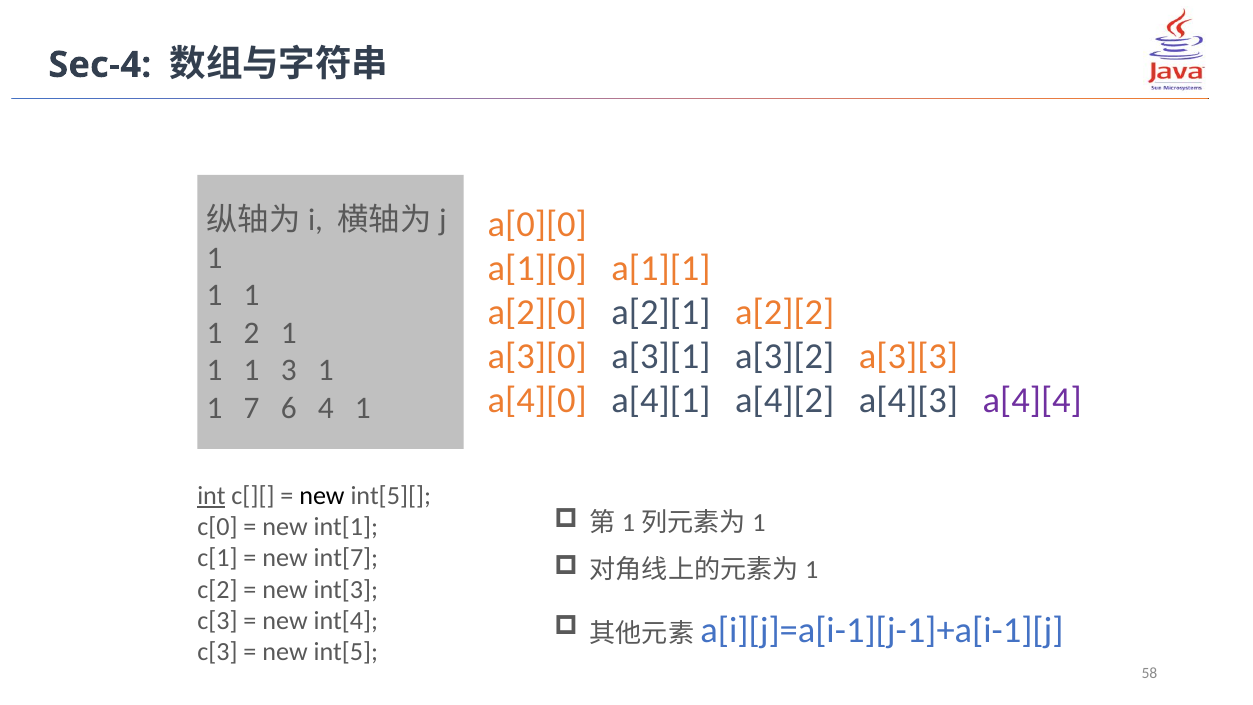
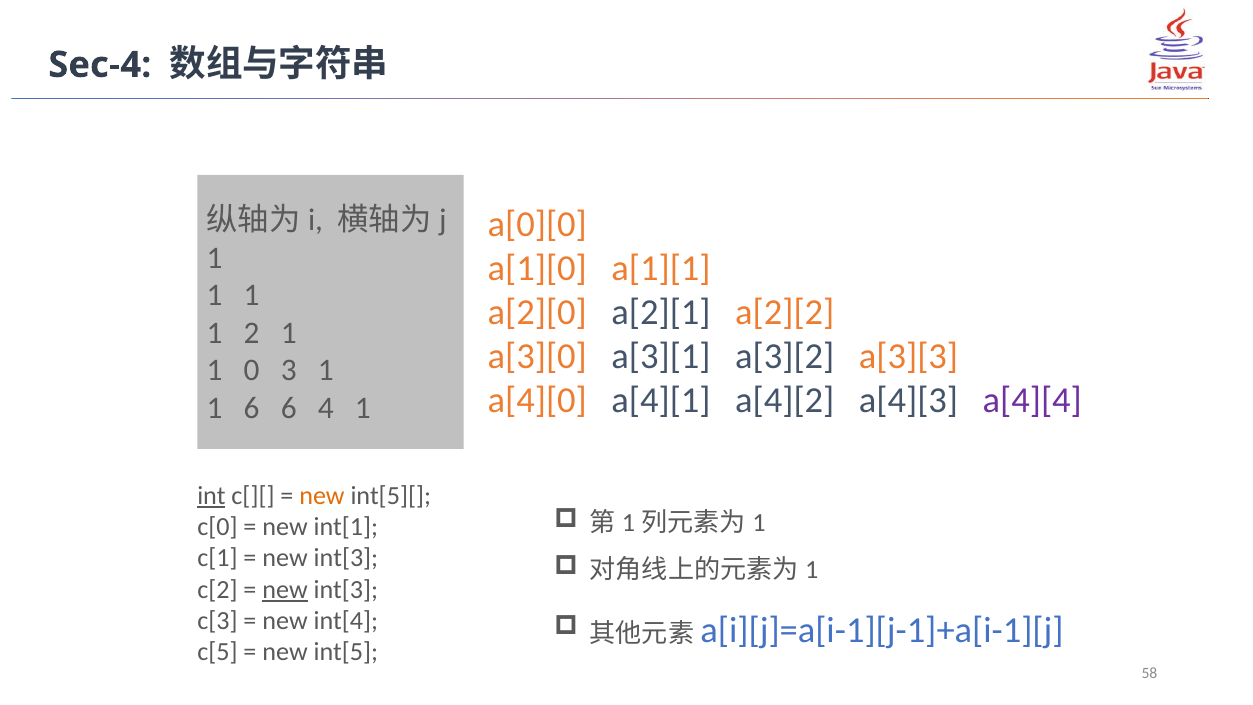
1 at (252, 370): 1 -> 0
1 7: 7 -> 6
new at (322, 495) colour: black -> orange
int[7 at (346, 558): int[7 -> int[3
new at (285, 589) underline: none -> present
c[3 at (217, 652): c[3 -> c[5
